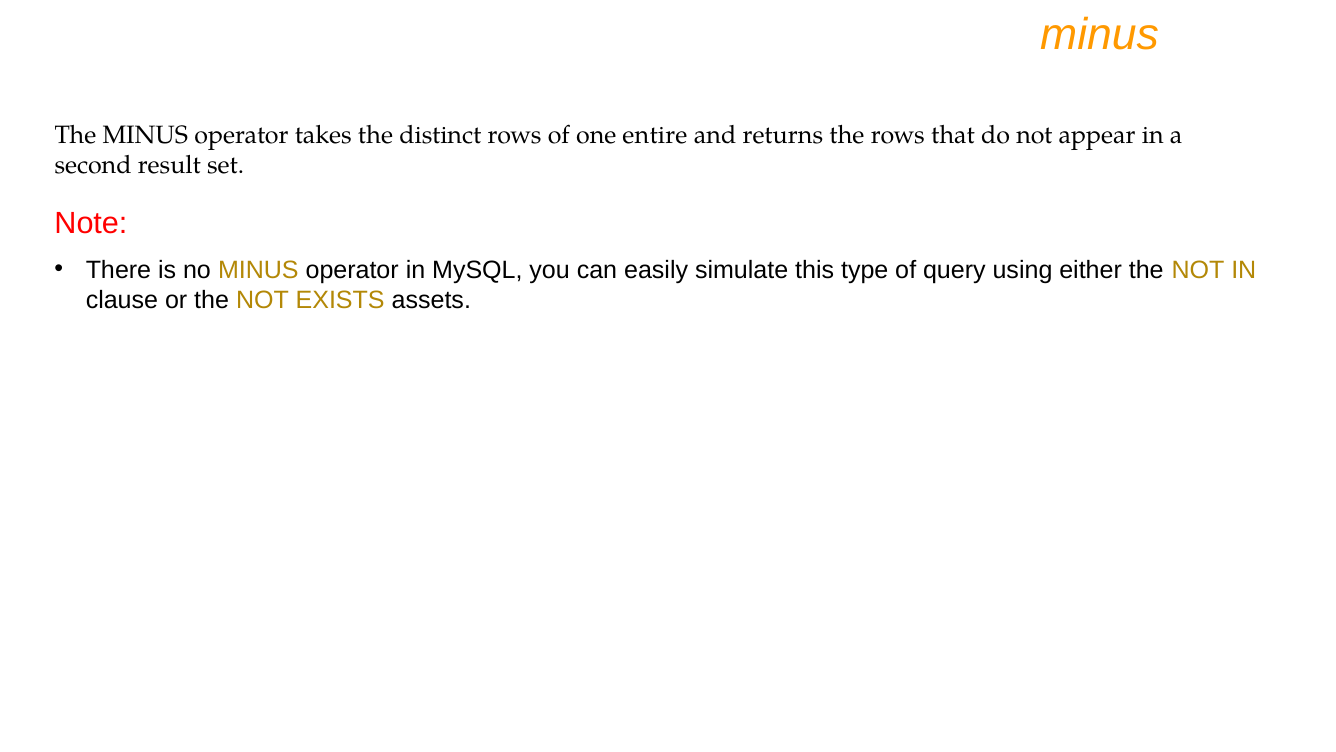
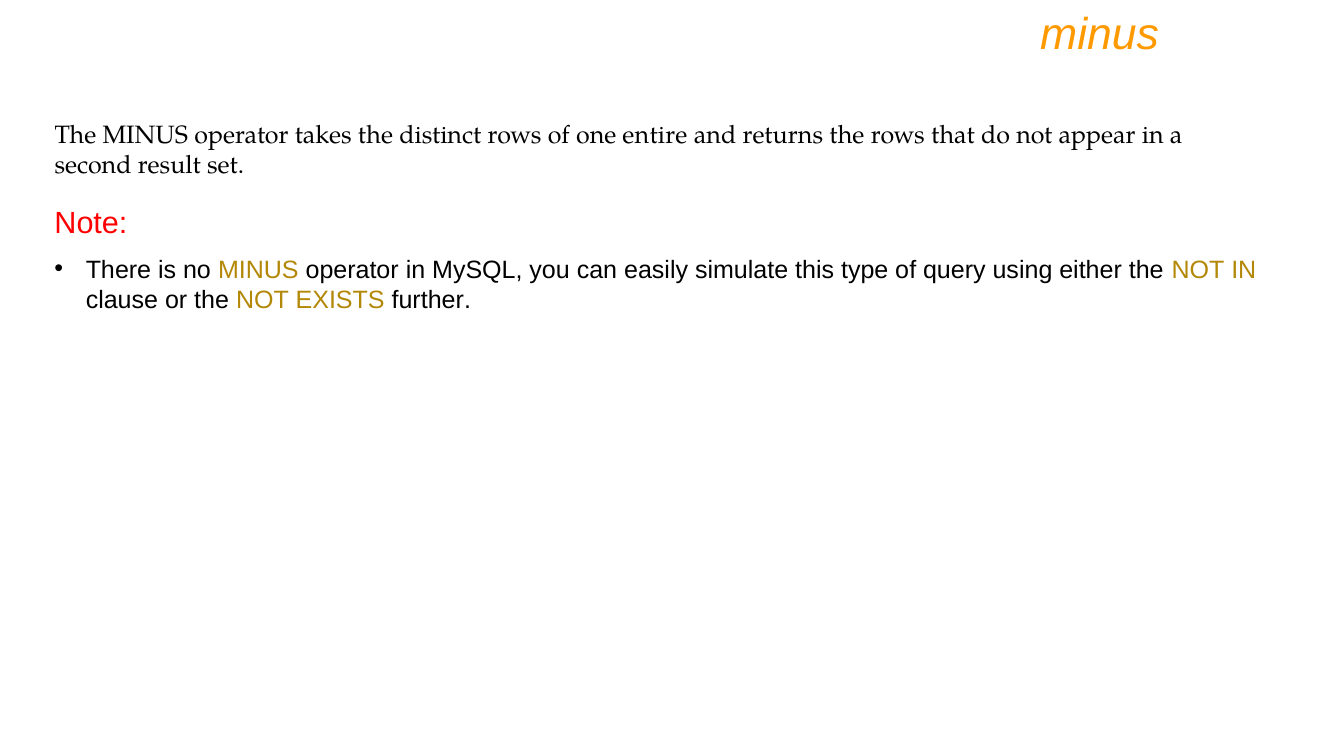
assets: assets -> further
